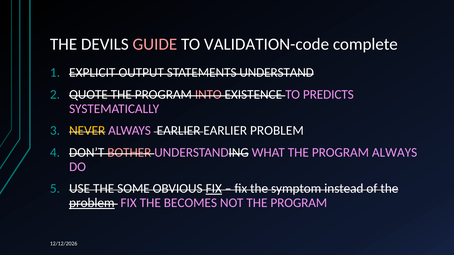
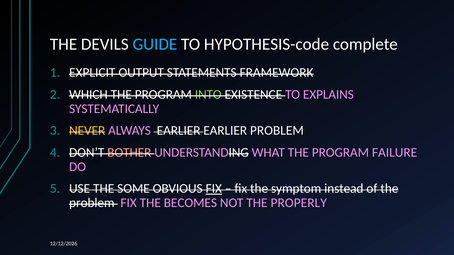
GUIDE colour: pink -> light blue
VALIDATION-code: VALIDATION-code -> HYPOTHESIS-code
UNDERSTAND: UNDERSTAND -> FRAMEWORK
QUOTE: QUOTE -> WHICH
INTO colour: pink -> light green
PREDICTS: PREDICTS -> EXPLAINS
PROGRAM ALWAYS: ALWAYS -> FAILURE
problem at (92, 203) underline: present -> none
NOT THE PROGRAM: PROGRAM -> PROPERLY
